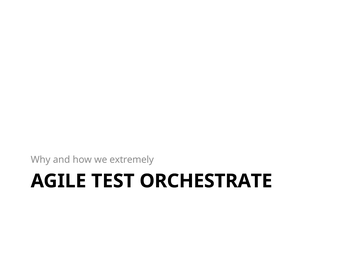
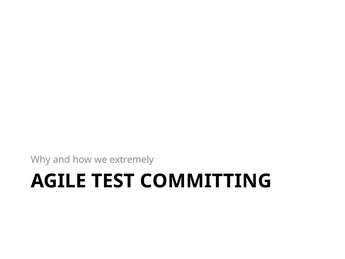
ORCHESTRATE: ORCHESTRATE -> COMMITTING
